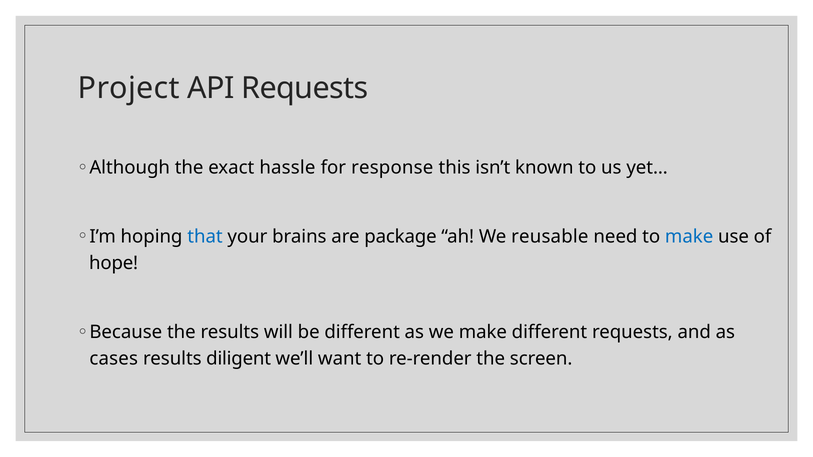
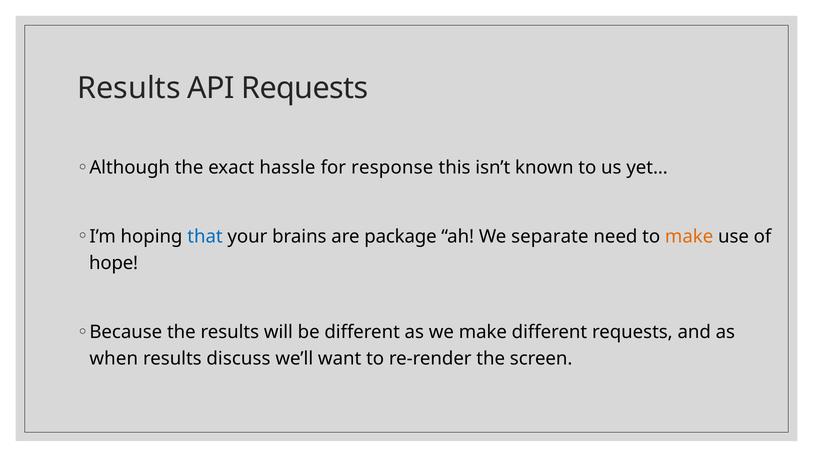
Project at (129, 88): Project -> Results
reusable: reusable -> separate
make at (689, 237) colour: blue -> orange
cases: cases -> when
diligent: diligent -> discuss
